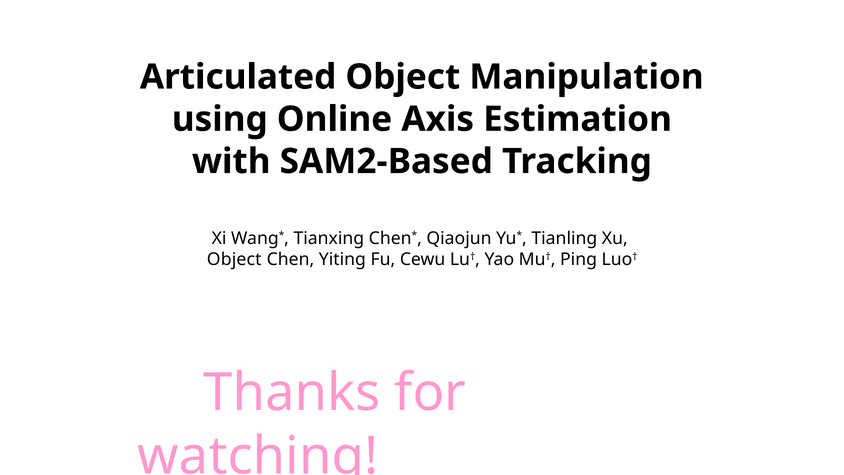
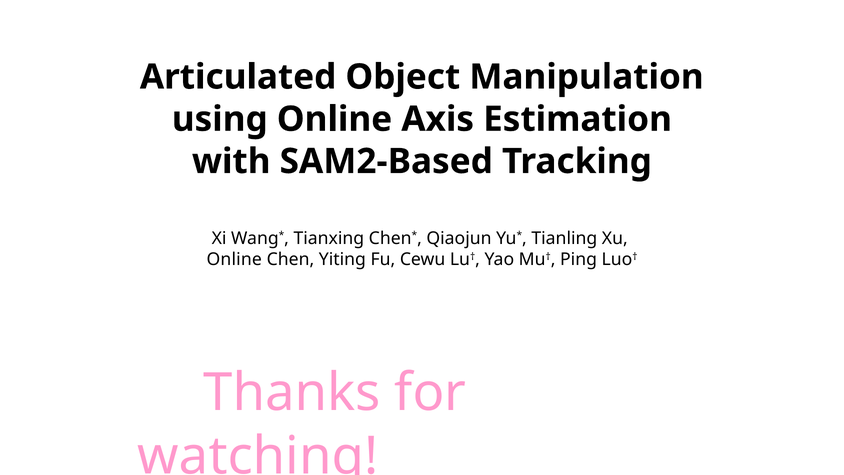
Object at (234, 259): Object -> Online
